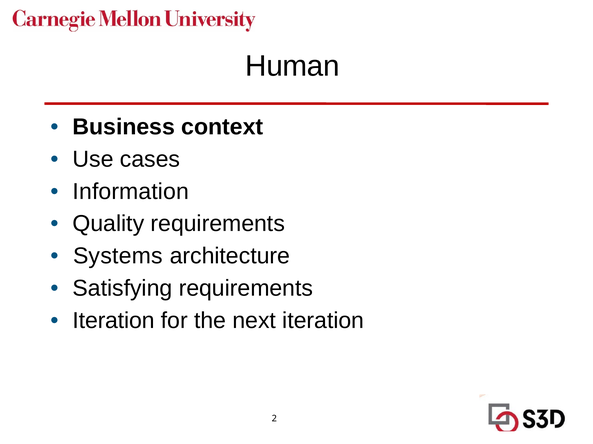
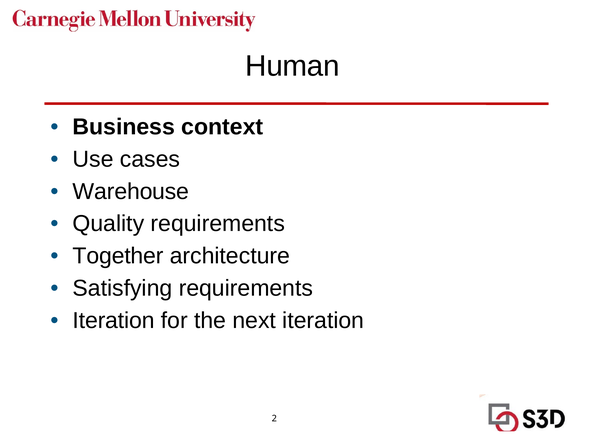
Information: Information -> Warehouse
Systems: Systems -> Together
